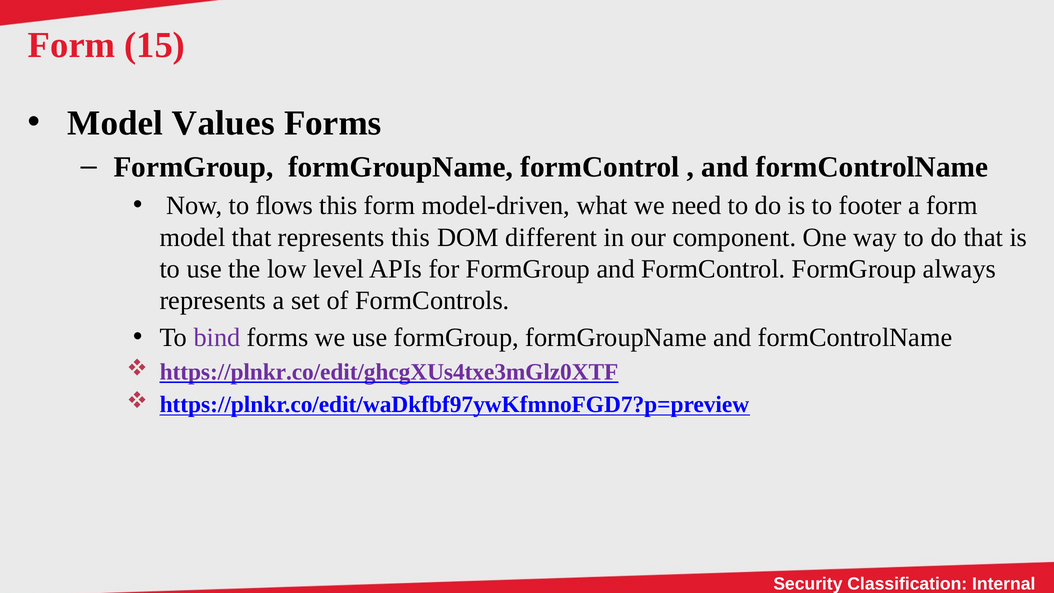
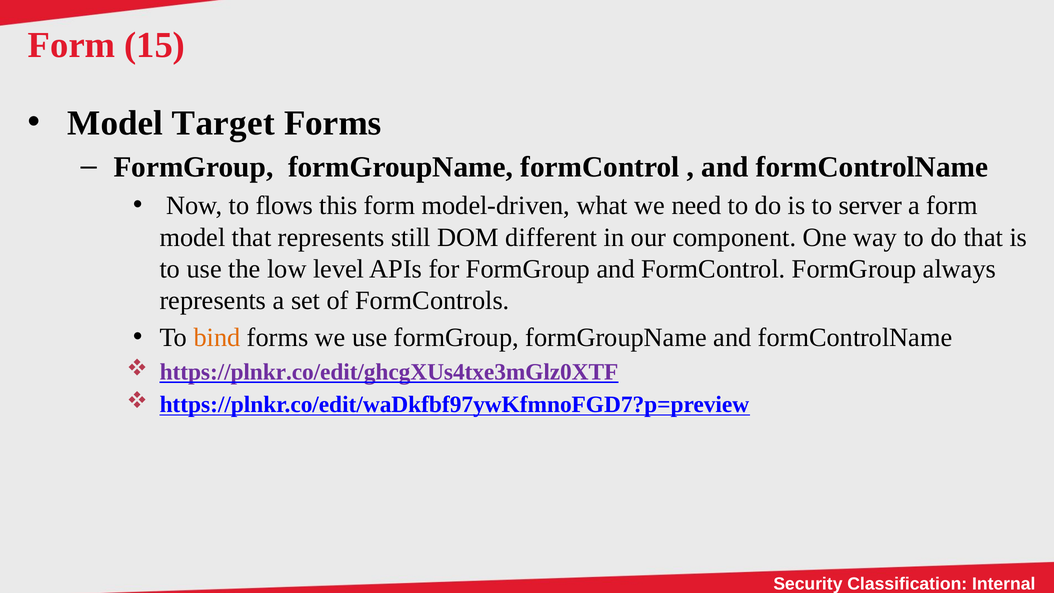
Values: Values -> Target
footer: footer -> server
represents this: this -> still
bind colour: purple -> orange
